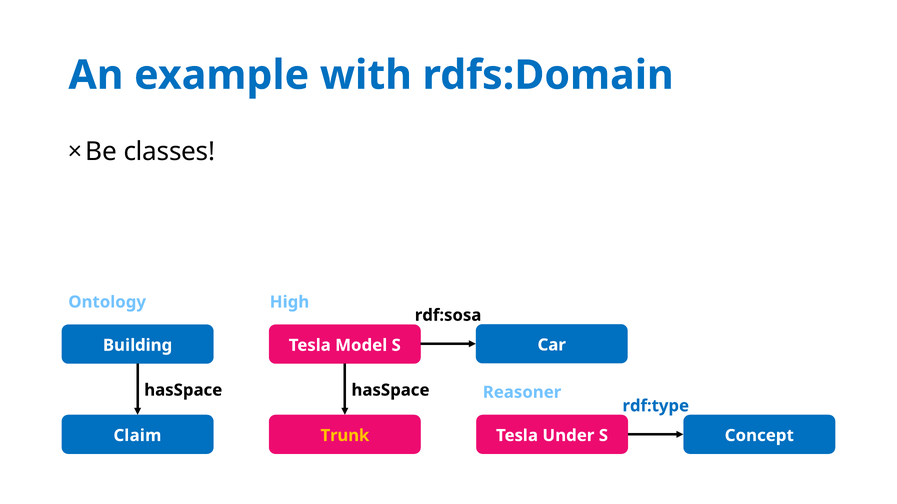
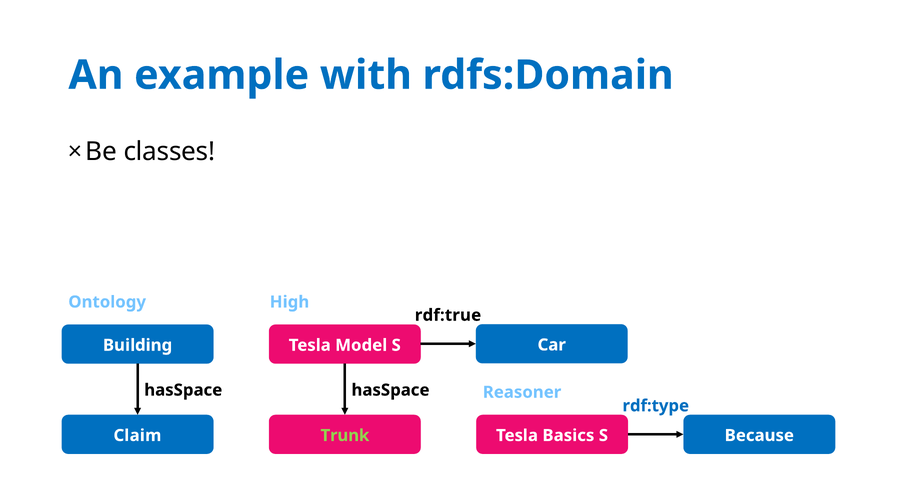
rdf:sosa: rdf:sosa -> rdf:true
Trunk colour: yellow -> light green
Under: Under -> Basics
Concept: Concept -> Because
